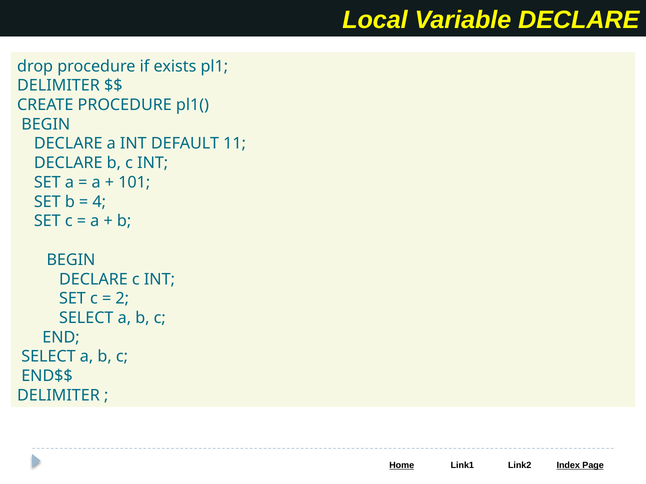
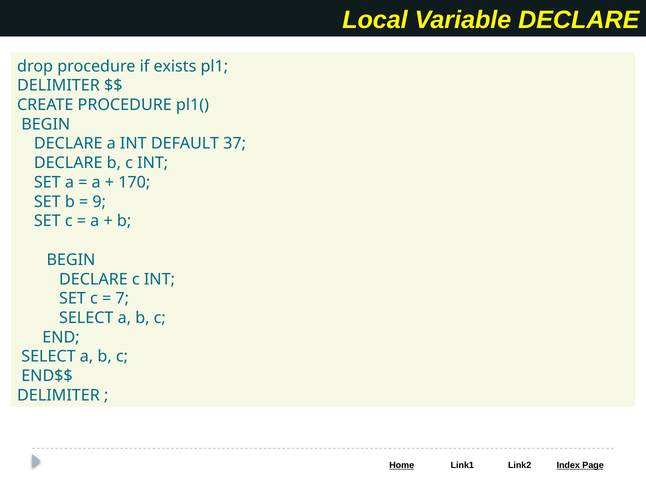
11: 11 -> 37
101: 101 -> 170
4: 4 -> 9
2: 2 -> 7
